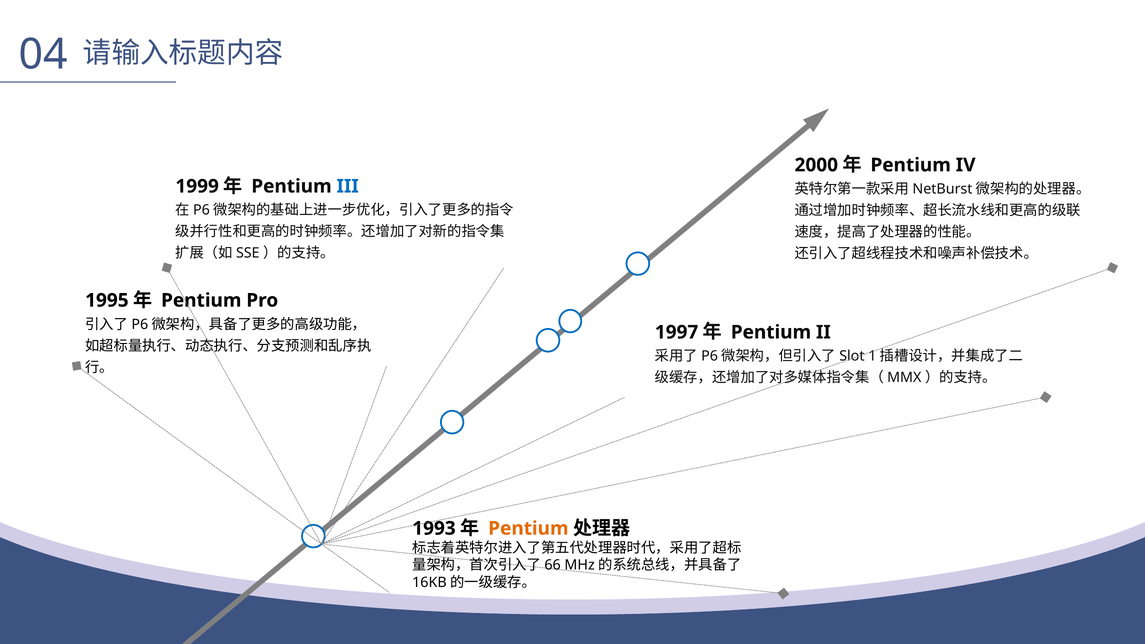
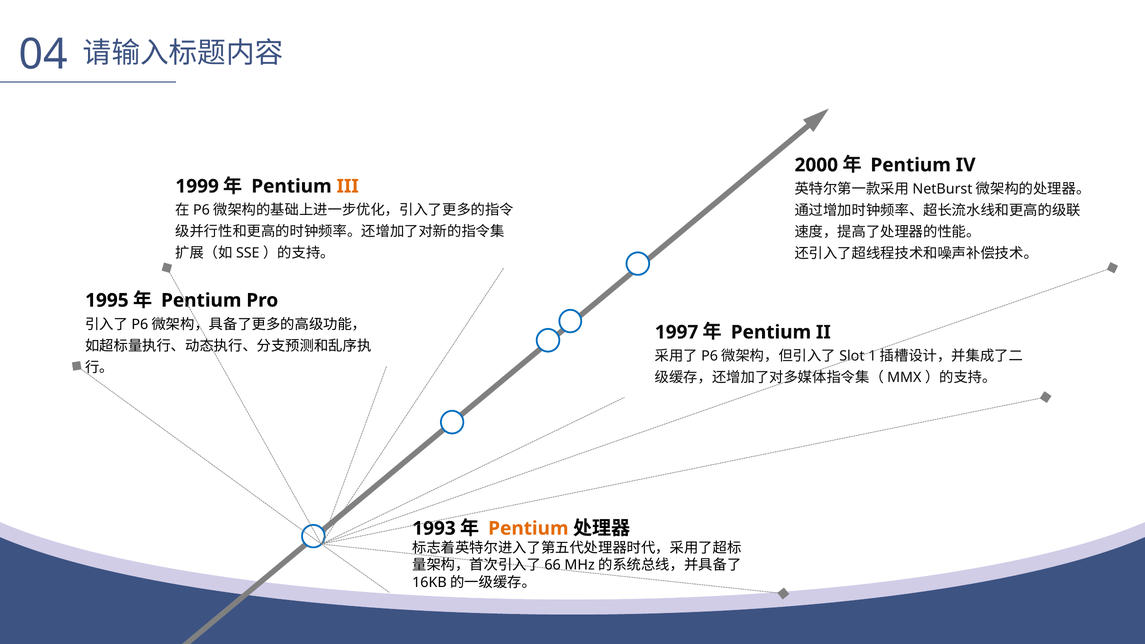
III colour: blue -> orange
